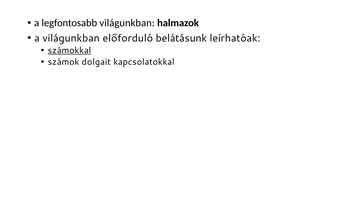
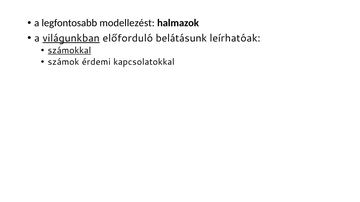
legfontosabb világunkban: világunkban -> modellezést
világunkban at (71, 38) underline: none -> present
dolgait: dolgait -> érdemi
